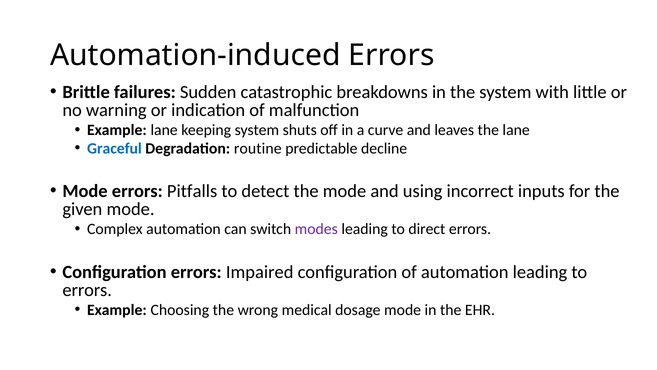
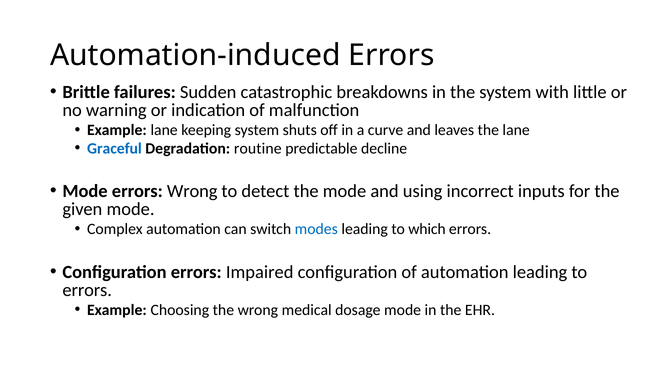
errors Pitfalls: Pitfalls -> Wrong
modes colour: purple -> blue
direct: direct -> which
